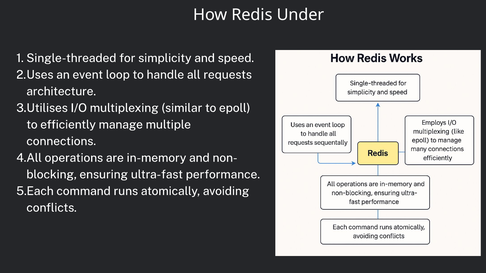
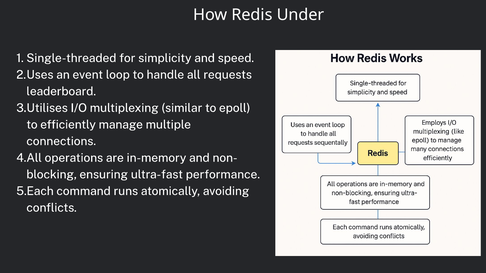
architecture: architecture -> leaderboard
